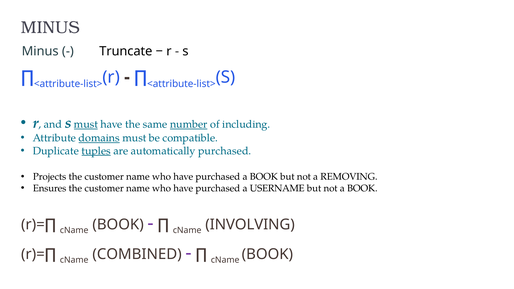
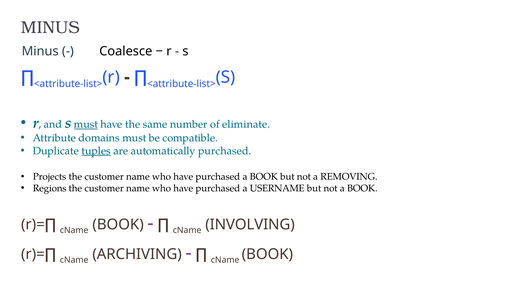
Truncate: Truncate -> Coalesce
number underline: present -> none
including: including -> eliminate
domains underline: present -> none
Ensures: Ensures -> Regions
COMBINED: COMBINED -> ARCHIVING
